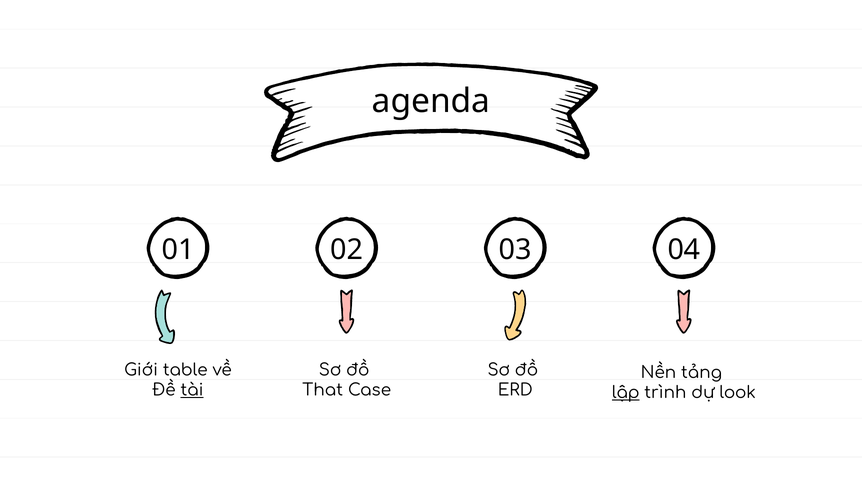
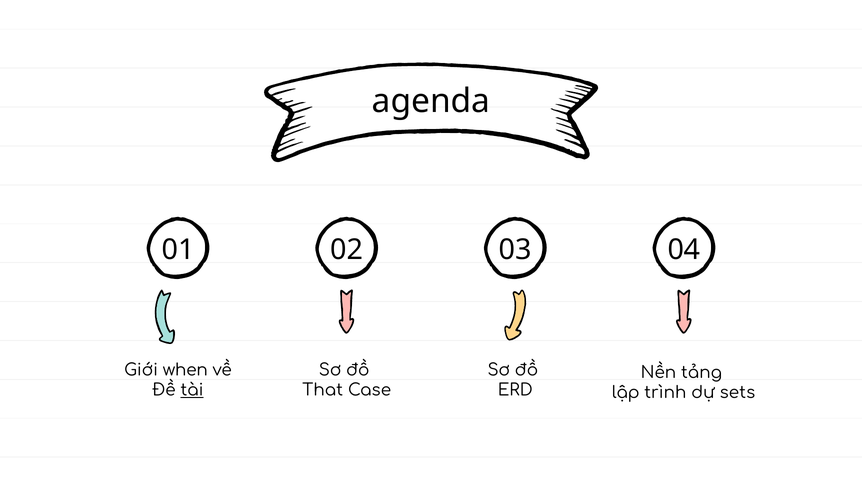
table: table -> when
lập underline: present -> none
look: look -> sets
